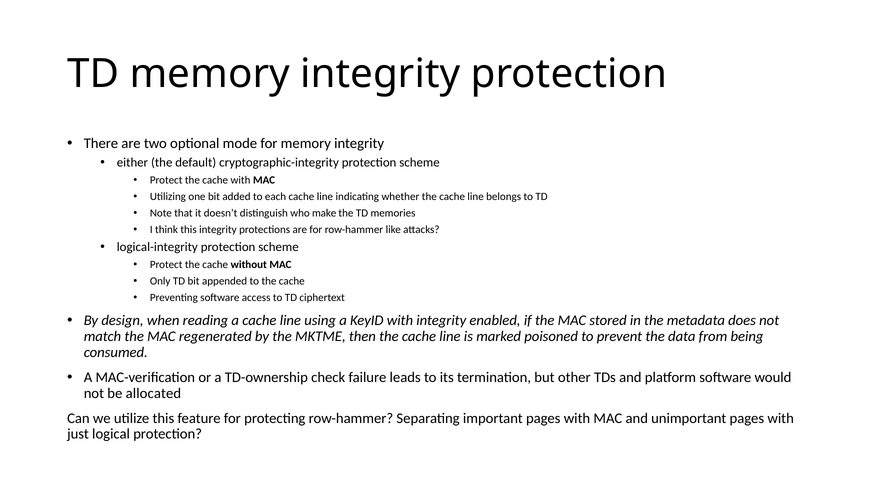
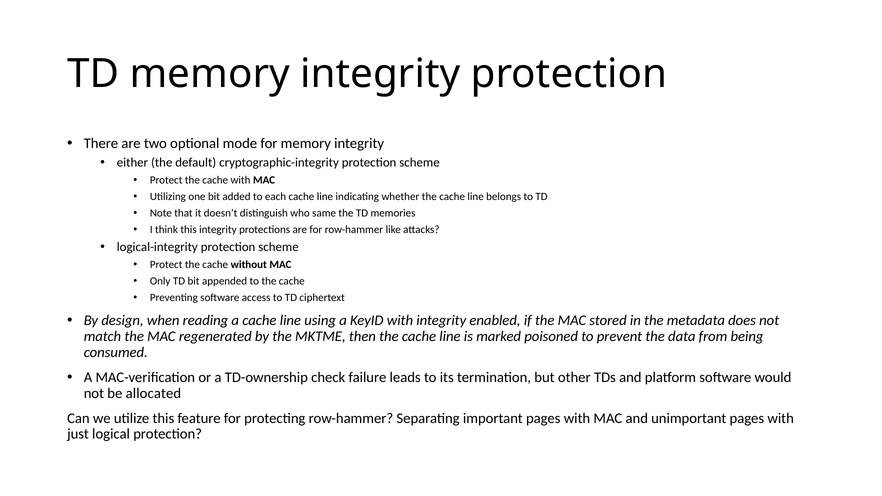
make: make -> same
